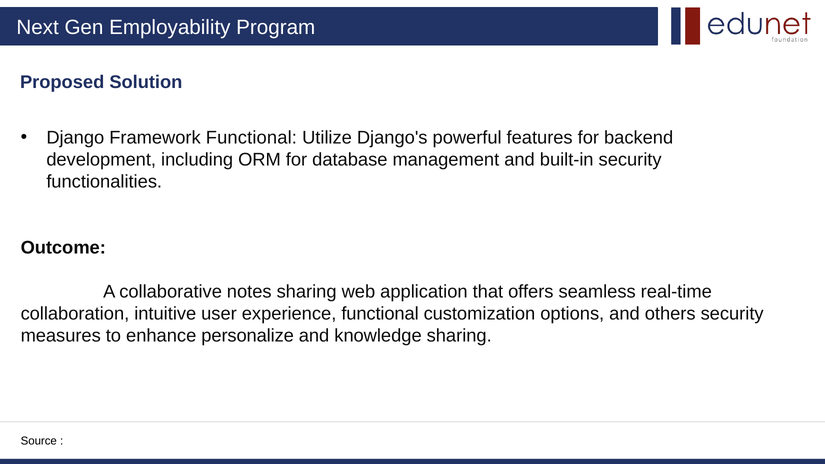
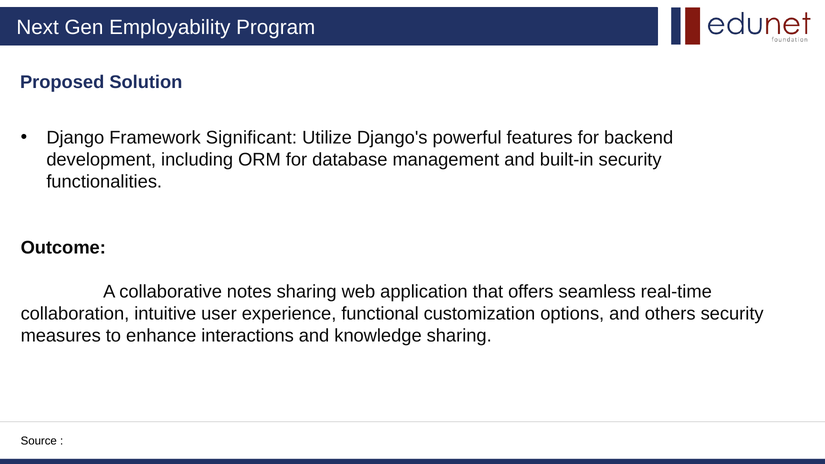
Framework Functional: Functional -> Significant
personalize: personalize -> interactions
